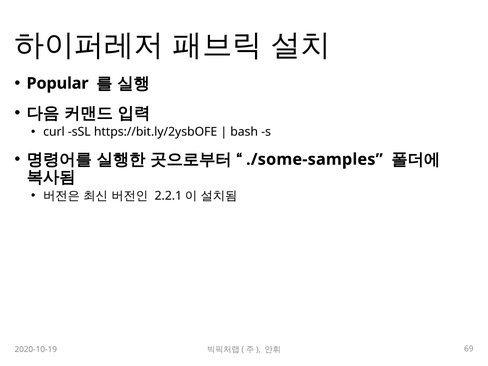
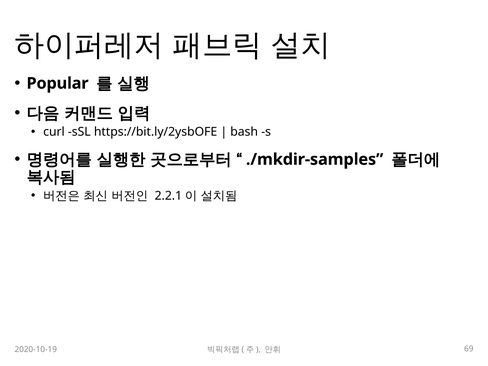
./some-samples: ./some-samples -> ./mkdir-samples
